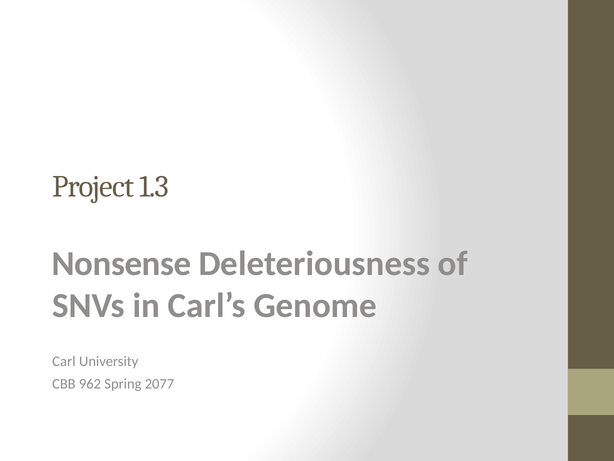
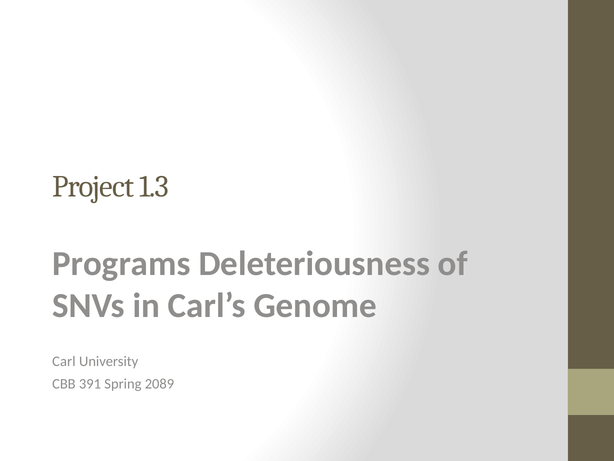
Nonsense: Nonsense -> Programs
962: 962 -> 391
2077: 2077 -> 2089
